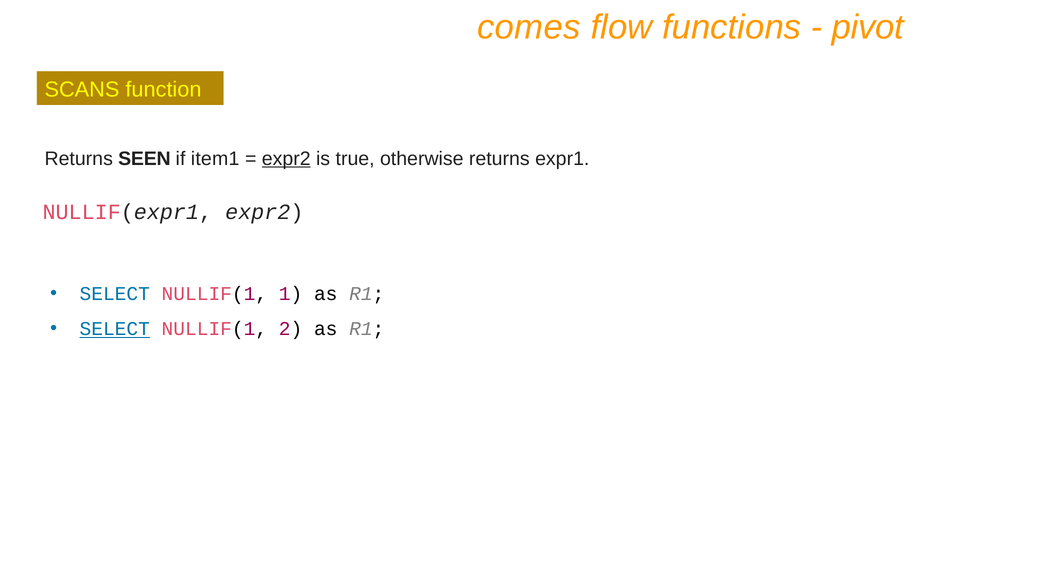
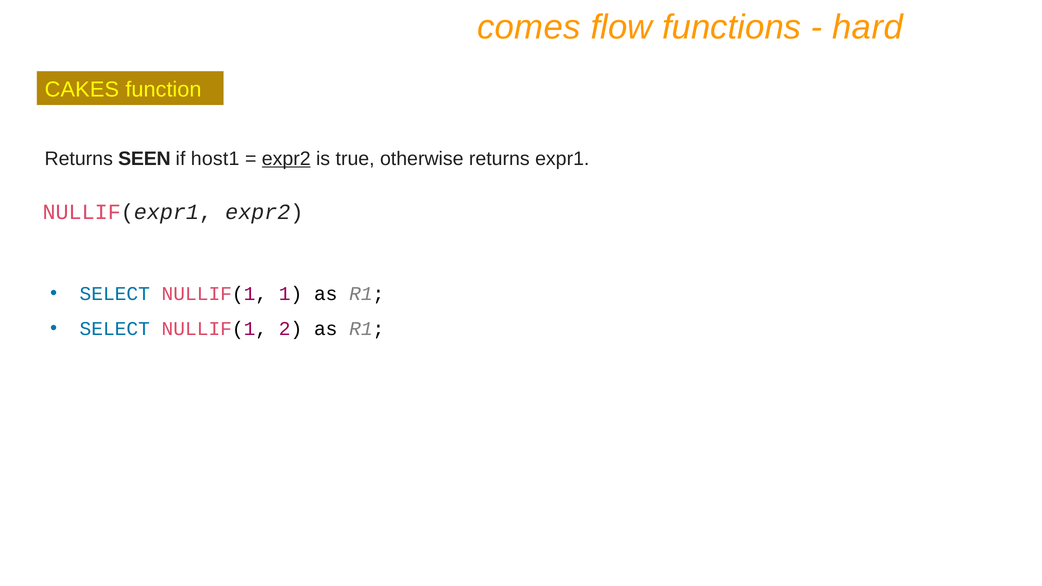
pivot: pivot -> hard
SCANS: SCANS -> CAKES
item1: item1 -> host1
SELECT at (115, 329) underline: present -> none
